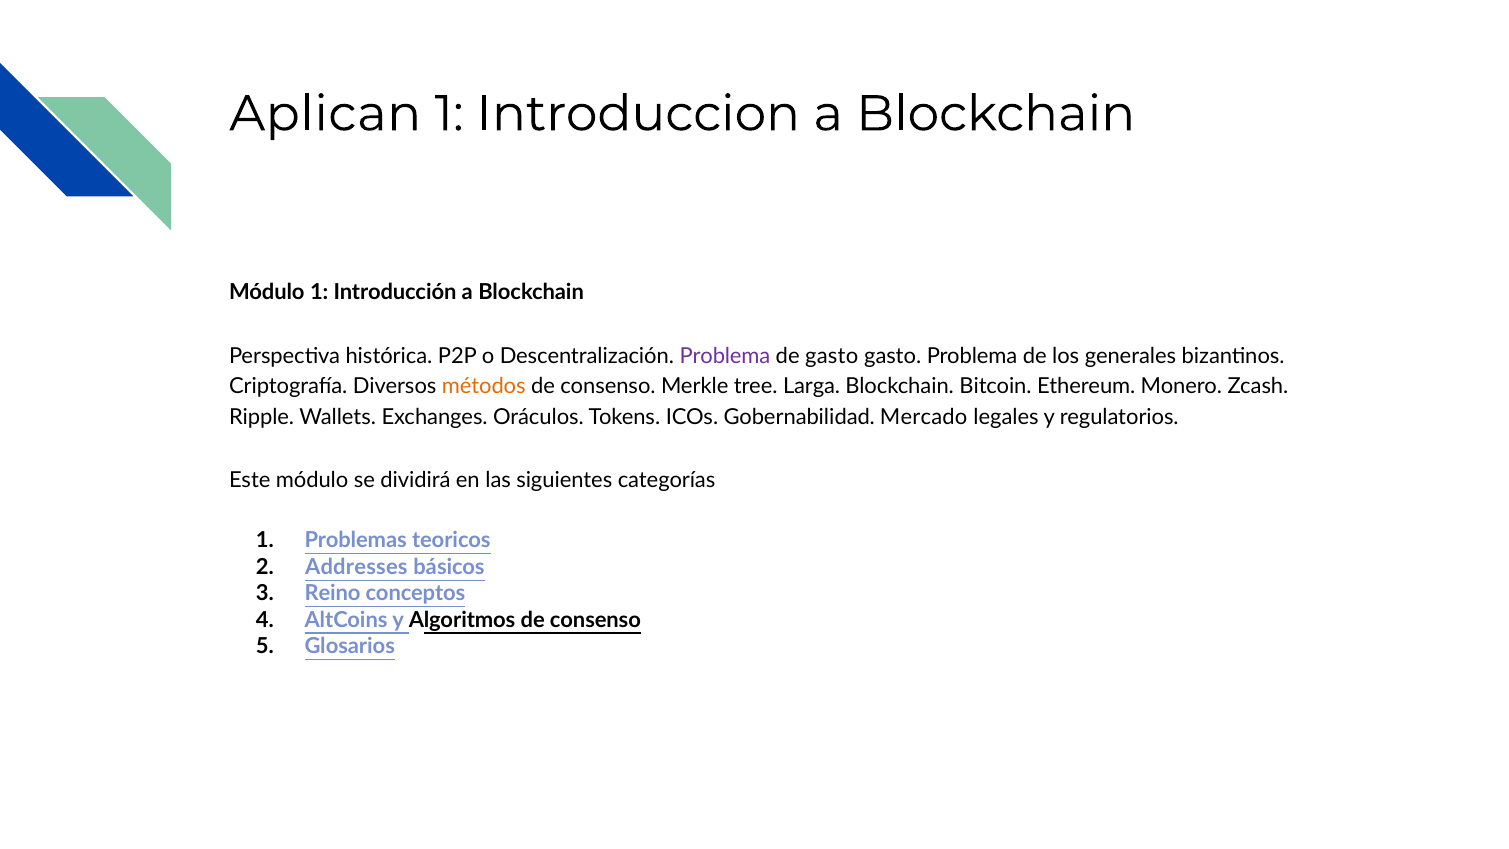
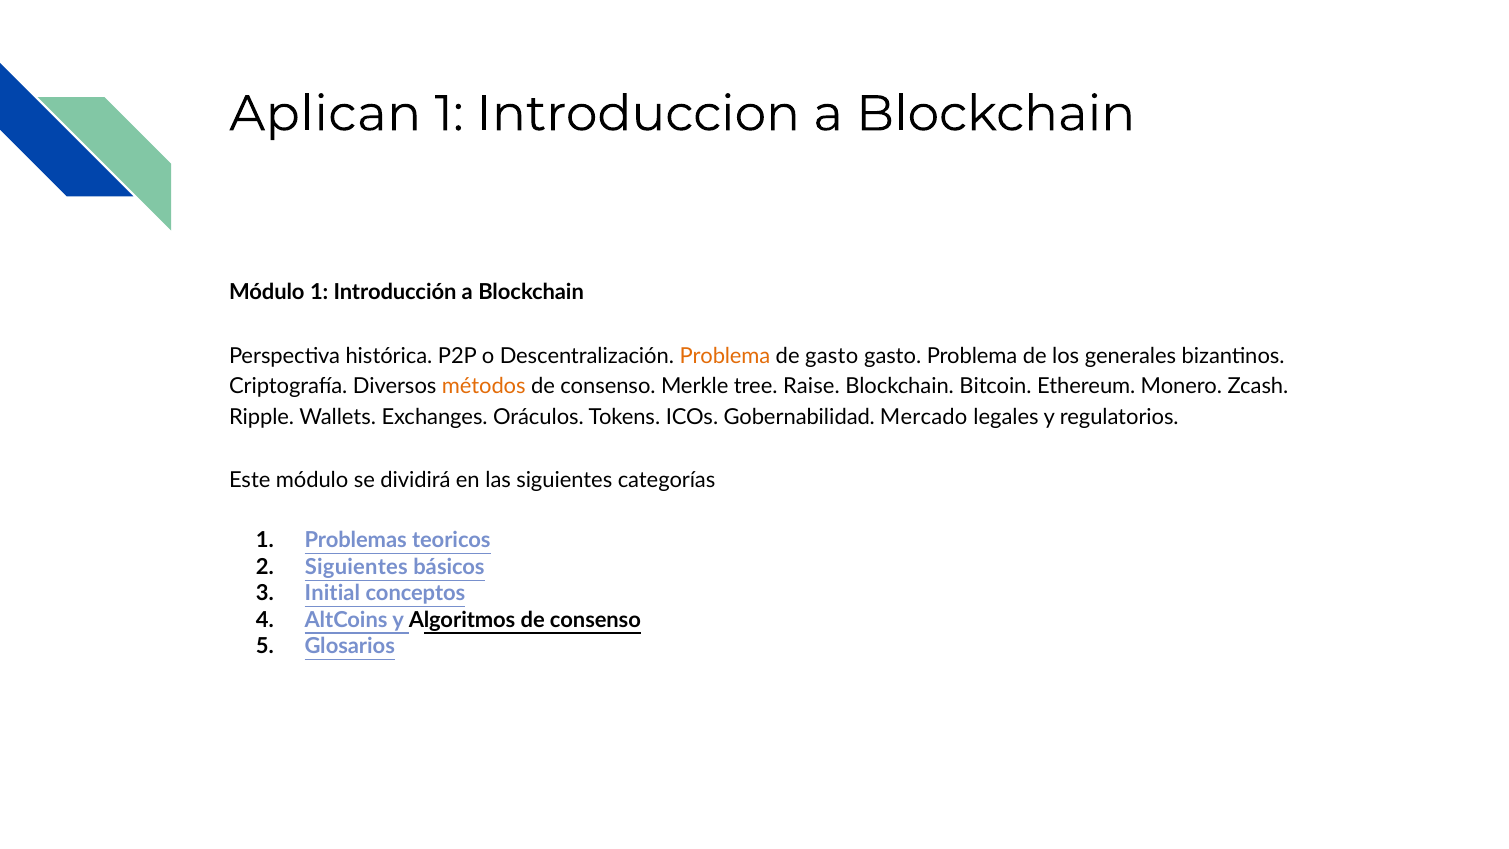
Problema at (725, 356) colour: purple -> orange
Larga: Larga -> Raise
Addresses at (356, 567): Addresses -> Siguientes
Reino: Reino -> Initial
